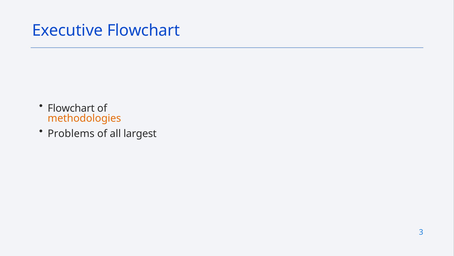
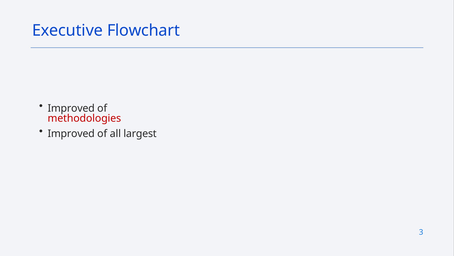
Flowchart at (71, 108): Flowchart -> Improved
methodologies colour: orange -> red
Problems at (71, 134): Problems -> Improved
